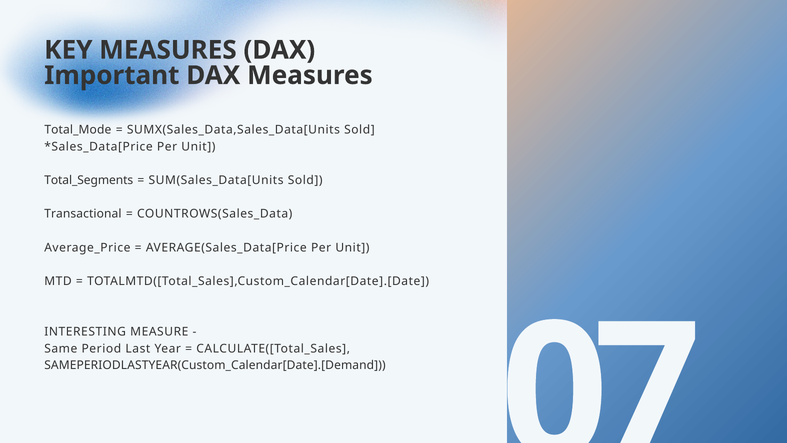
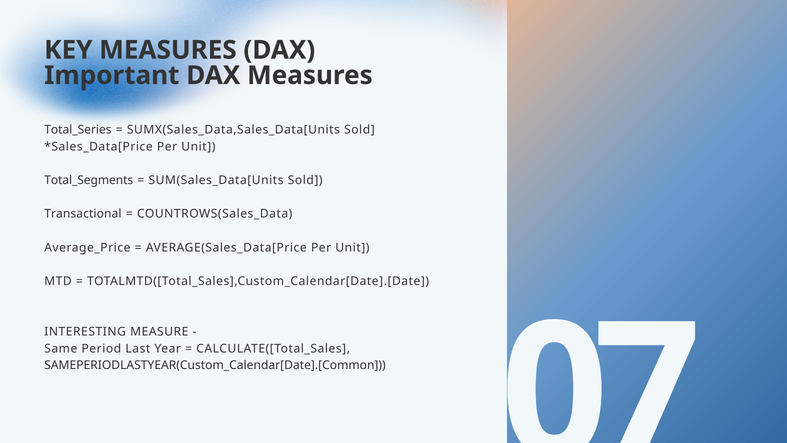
Total_Mode: Total_Mode -> Total_Series
SAMEPERIODLASTYEAR(Custom_Calendar[Date].[Demand: SAMEPERIODLASTYEAR(Custom_Calendar[Date].[Demand -> SAMEPERIODLASTYEAR(Custom_Calendar[Date].[Common
